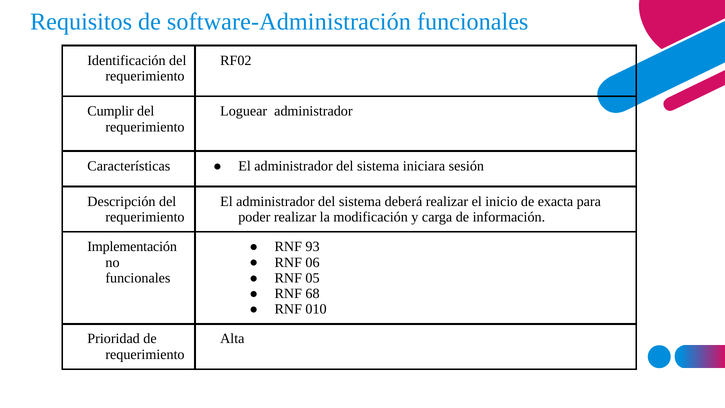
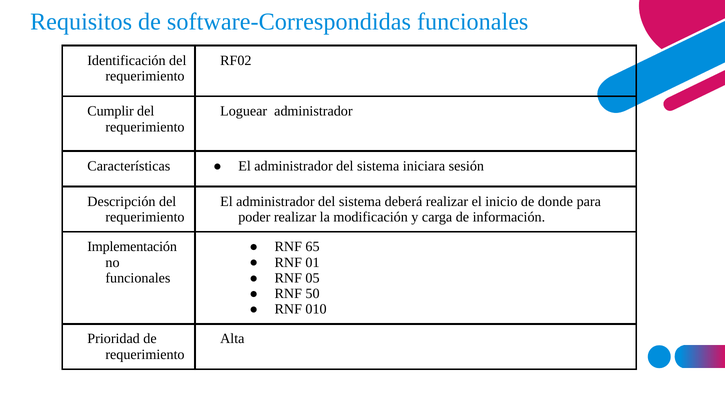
software-Administración: software-Administración -> software-Correspondidas
exacta: exacta -> donde
93: 93 -> 65
06: 06 -> 01
68: 68 -> 50
